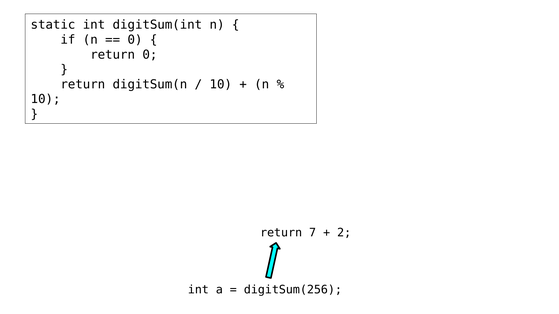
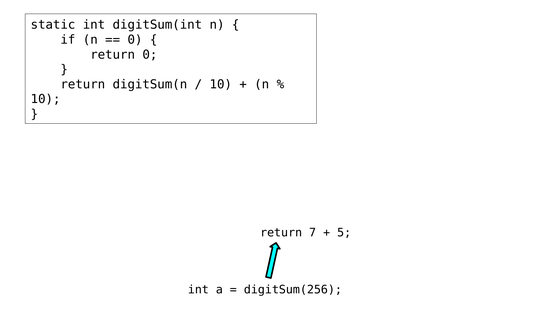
2: 2 -> 5
